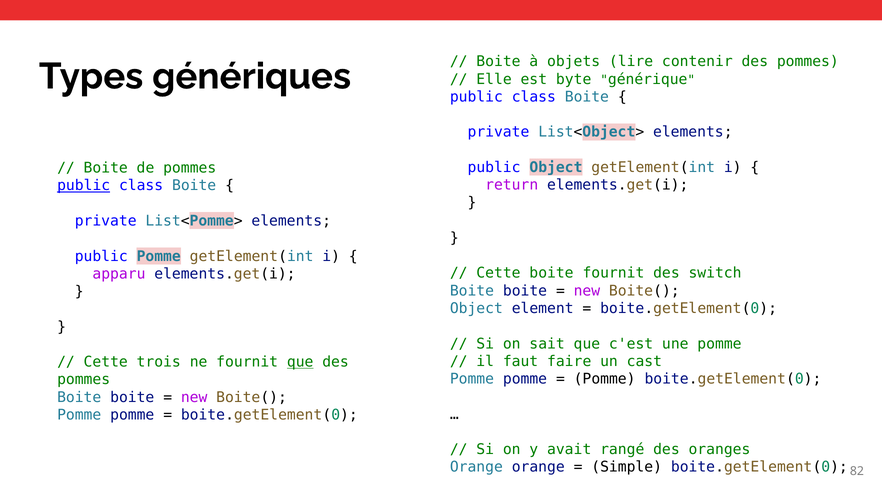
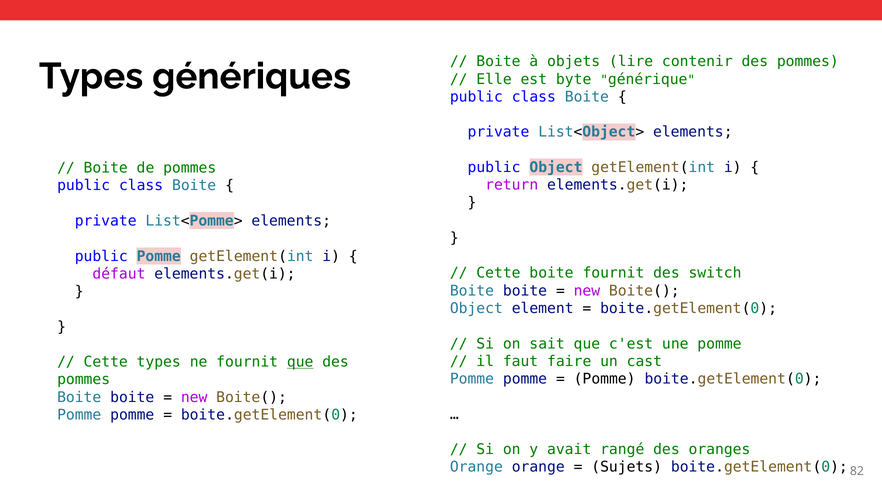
public at (84, 186) underline: present -> none
apparu: apparu -> défaut
Cette trois: trois -> types
Simple: Simple -> Sujets
